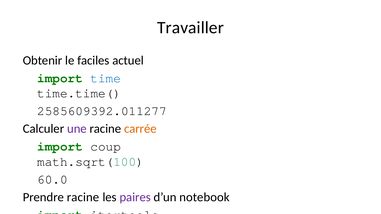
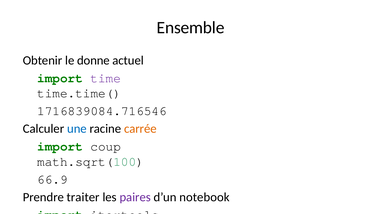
Travailler at (190, 28): Travailler -> Ensemble
faciles: faciles -> donne
time colour: blue -> purple
2585609392.011277: 2585609392.011277 -> 1716839084.716546
une colour: purple -> blue
60.0: 60.0 -> 66.9
Prendre racine: racine -> traiter
